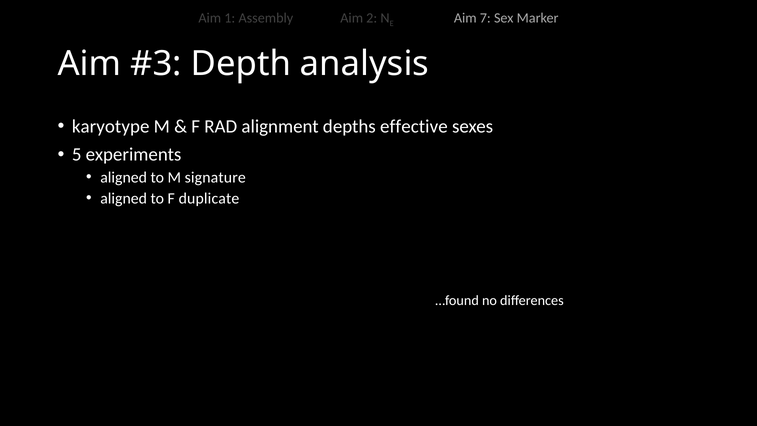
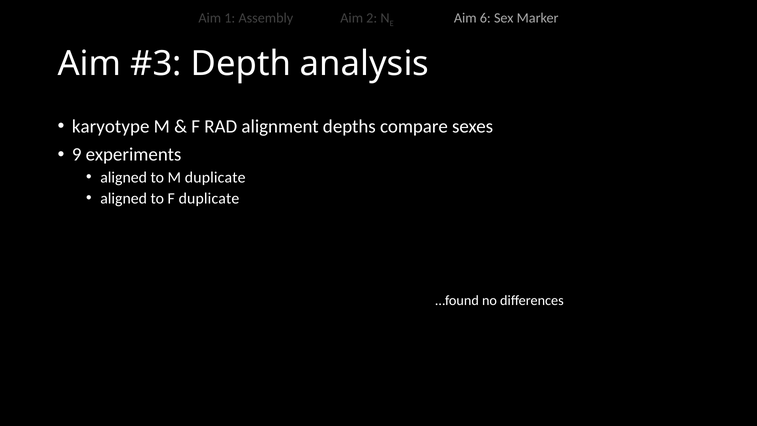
7: 7 -> 6
effective: effective -> compare
5: 5 -> 9
M signature: signature -> duplicate
